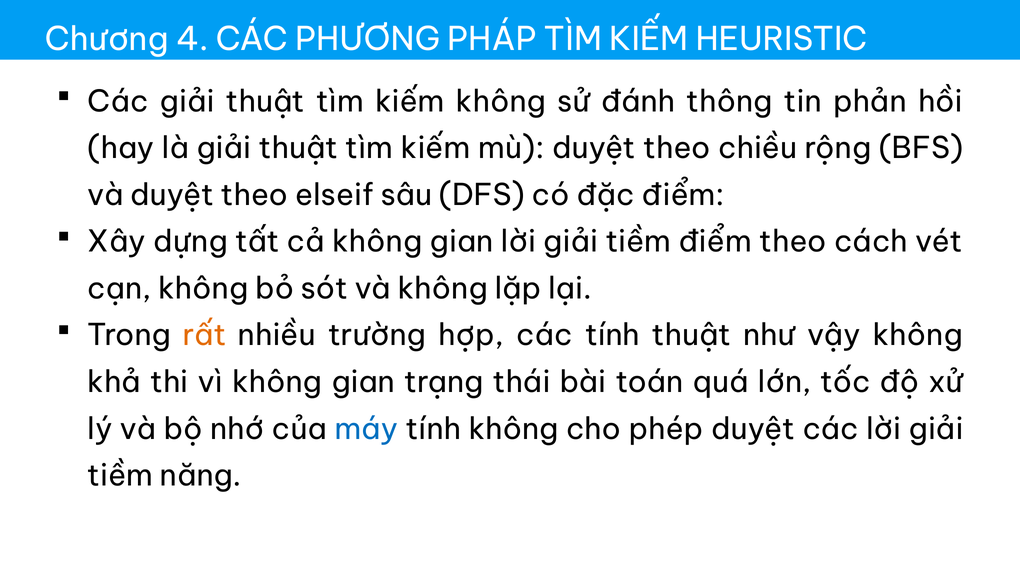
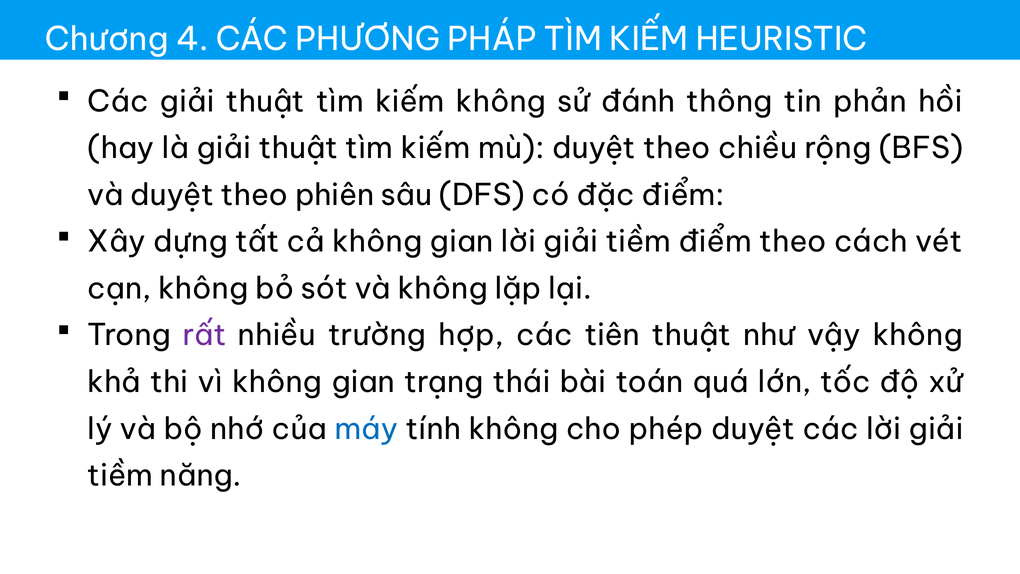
elseif: elseif -> phiên
rất colour: orange -> purple
các tính: tính -> tiên
